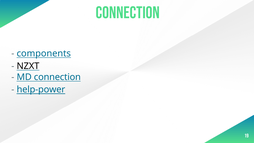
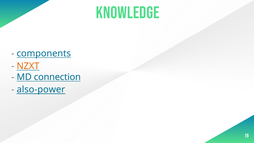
Connection at (128, 13): Connection -> Knowledge
NZXT colour: black -> orange
help-power: help-power -> also-power
